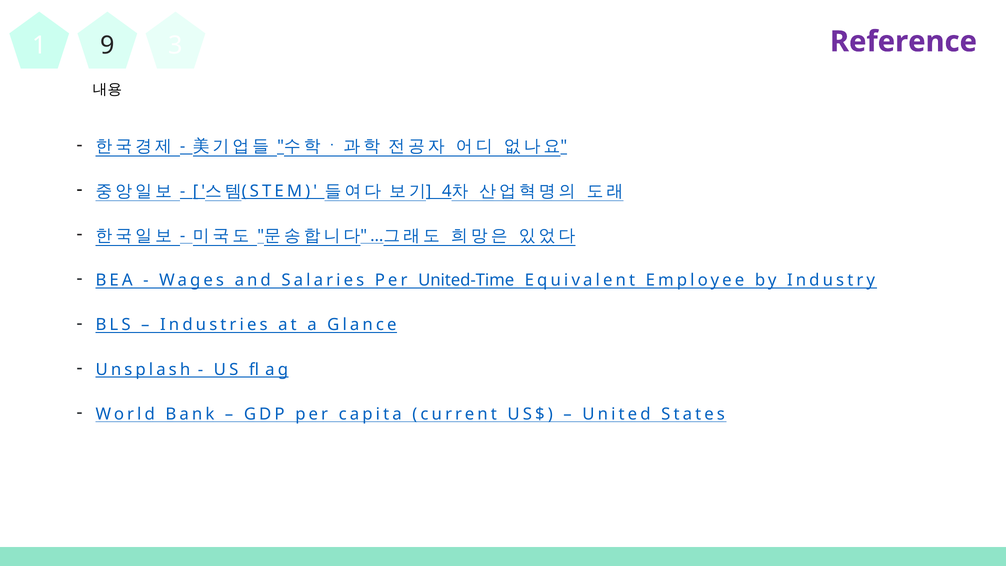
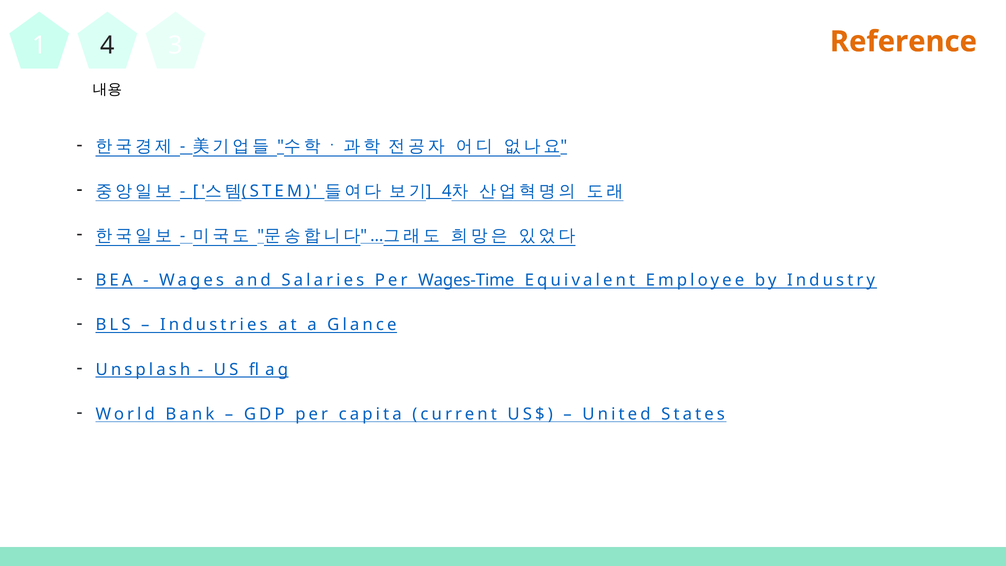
Reference colour: purple -> orange
9: 9 -> 4
United-Time: United-Time -> Wages-Time
